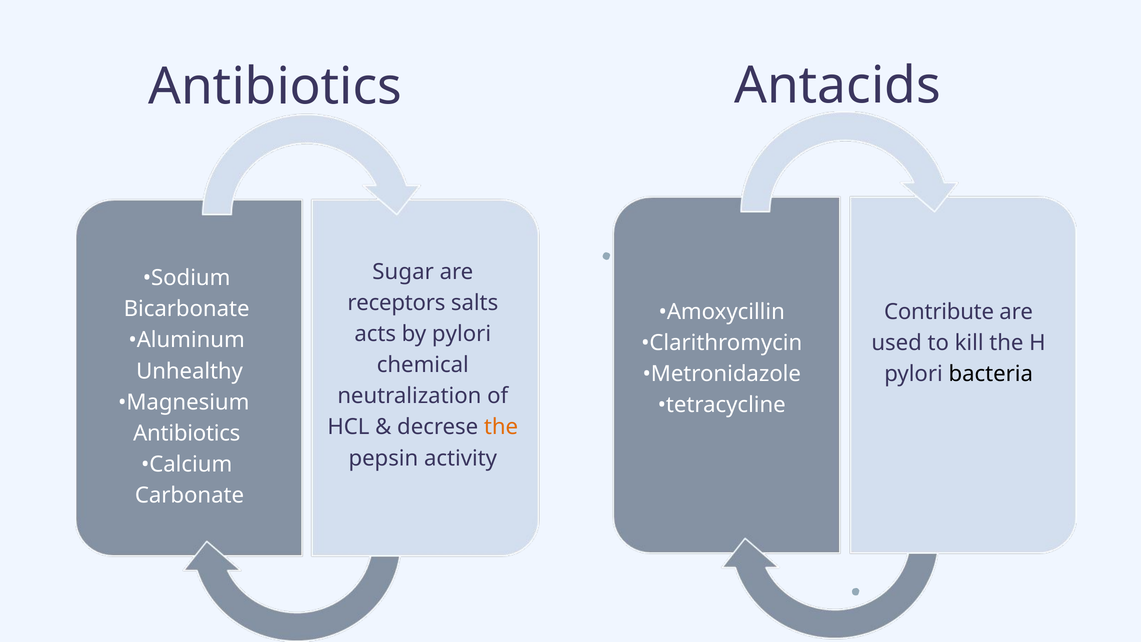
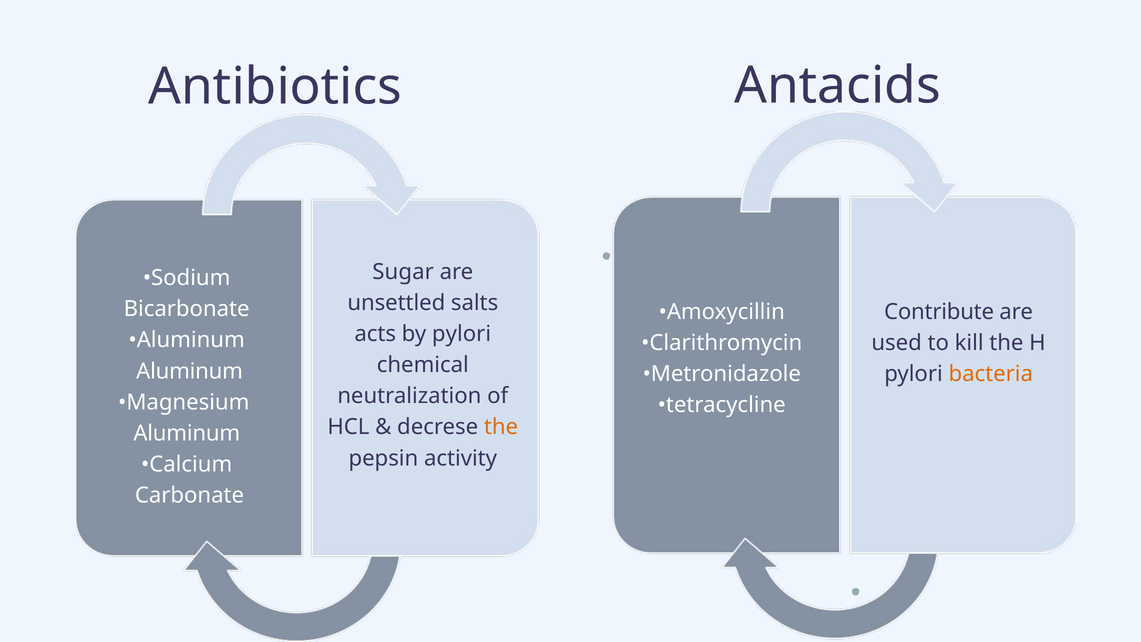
receptors: receptors -> unsettled
Unhealthy at (190, 371): Unhealthy -> Aluminum
bacteria colour: black -> orange
Antibiotics at (187, 433): Antibiotics -> Aluminum
